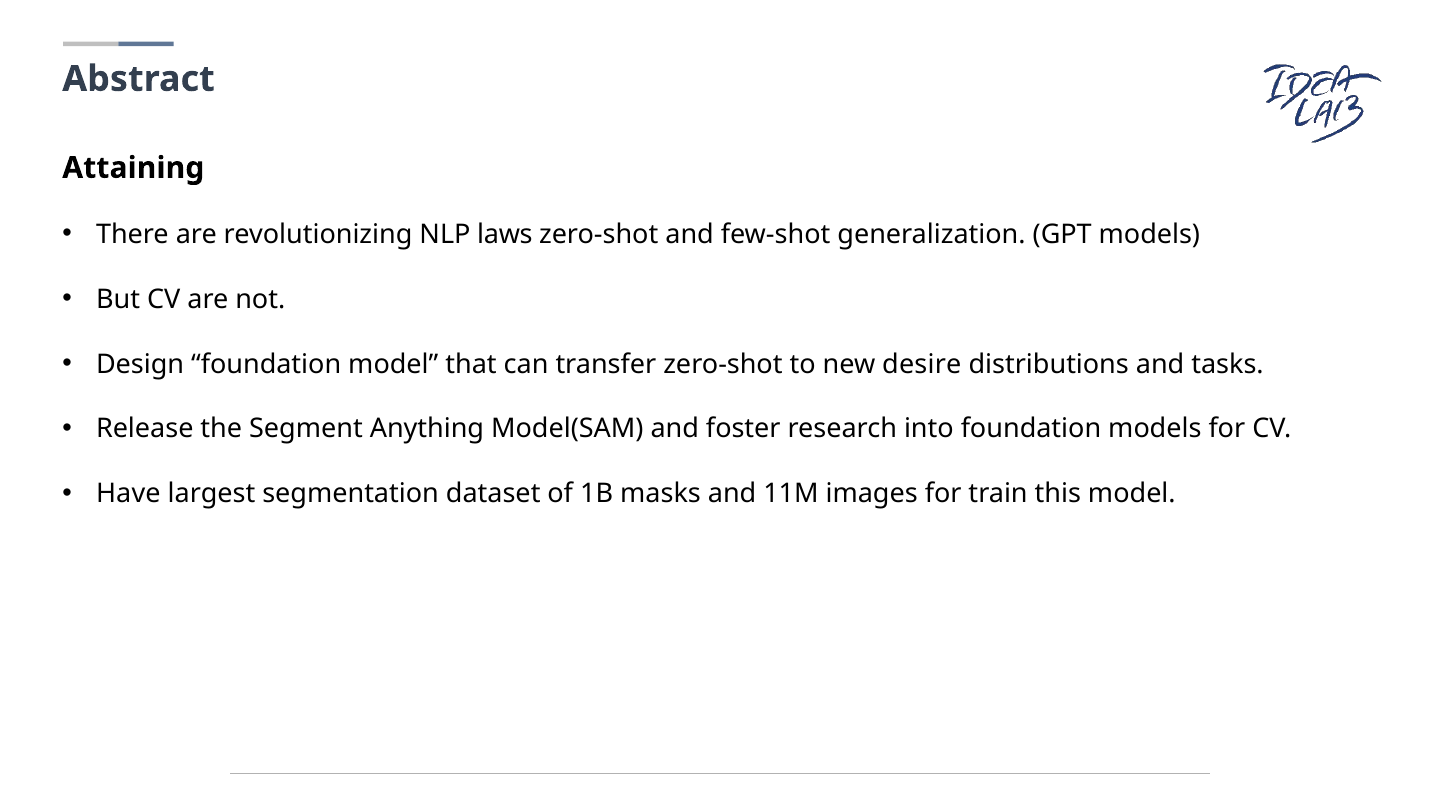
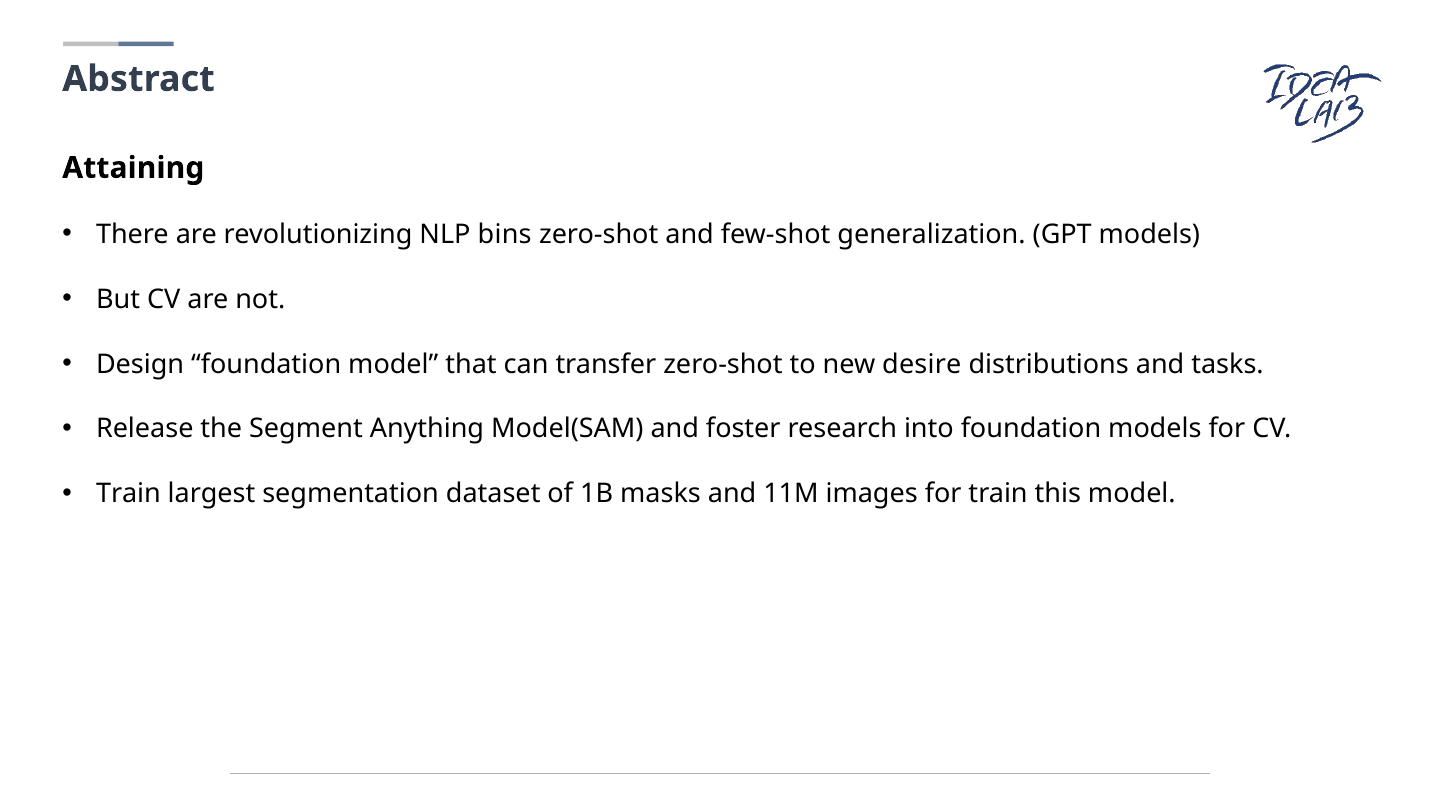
laws: laws -> bins
Have at (128, 494): Have -> Train
